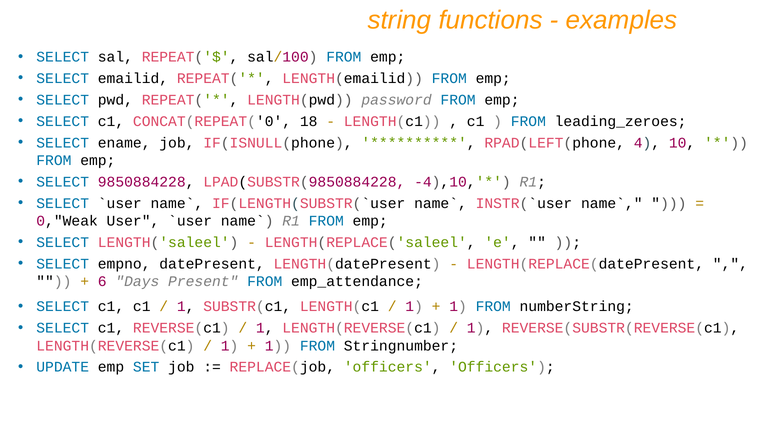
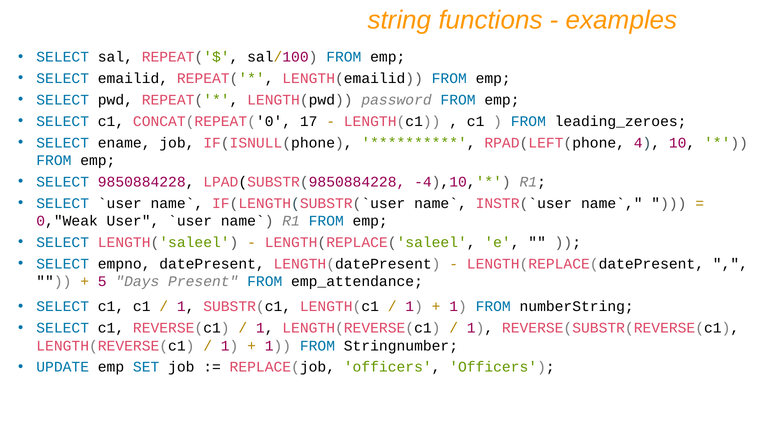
18: 18 -> 17
6: 6 -> 5
